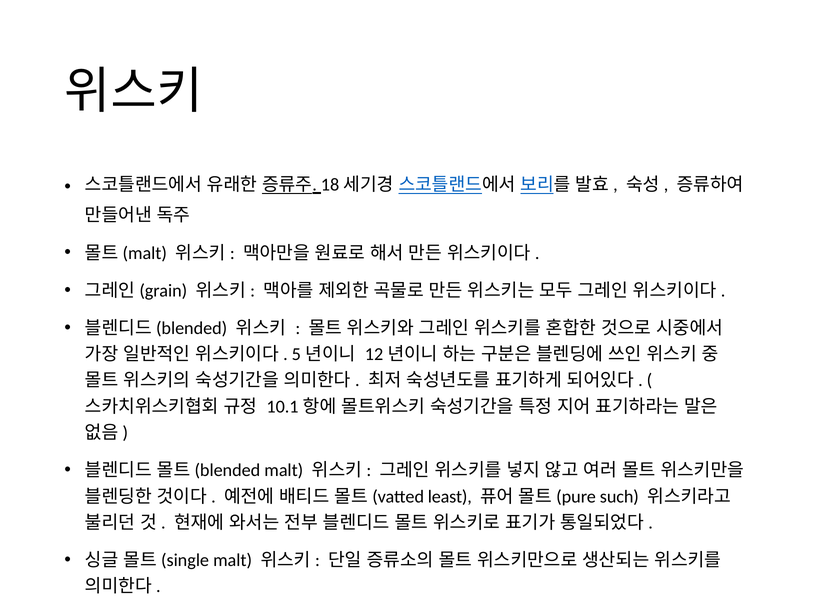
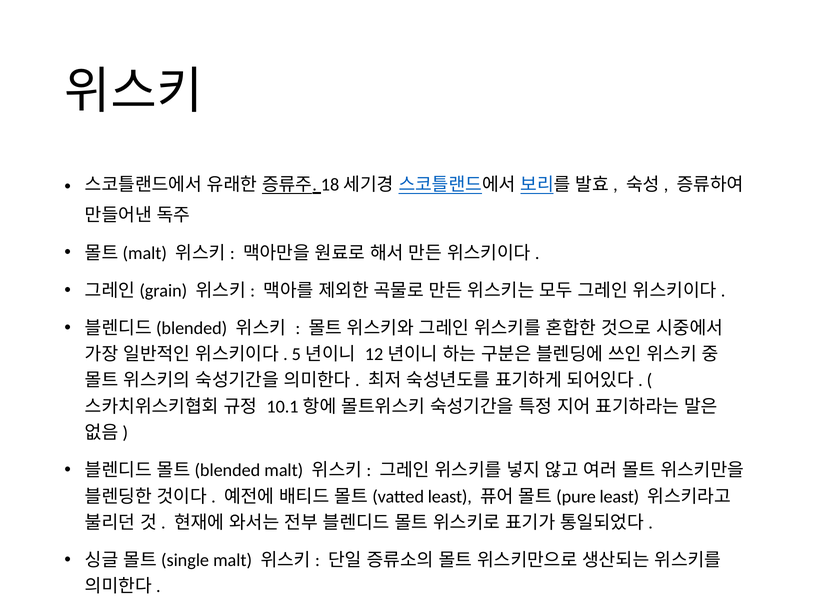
such at (619, 497): such -> least
